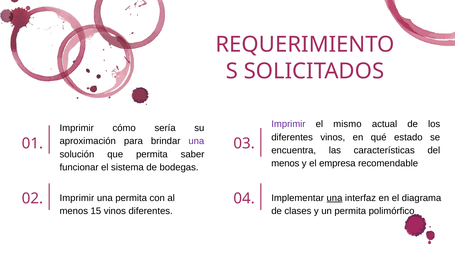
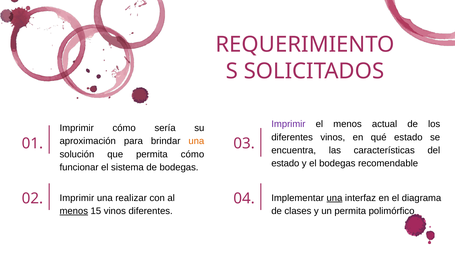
el mismo: mismo -> menos
una at (196, 141) colour: purple -> orange
permita saber: saber -> cómo
menos at (285, 163): menos -> estado
el empresa: empresa -> bodegas
una permita: permita -> realizar
menos at (74, 211) underline: none -> present
